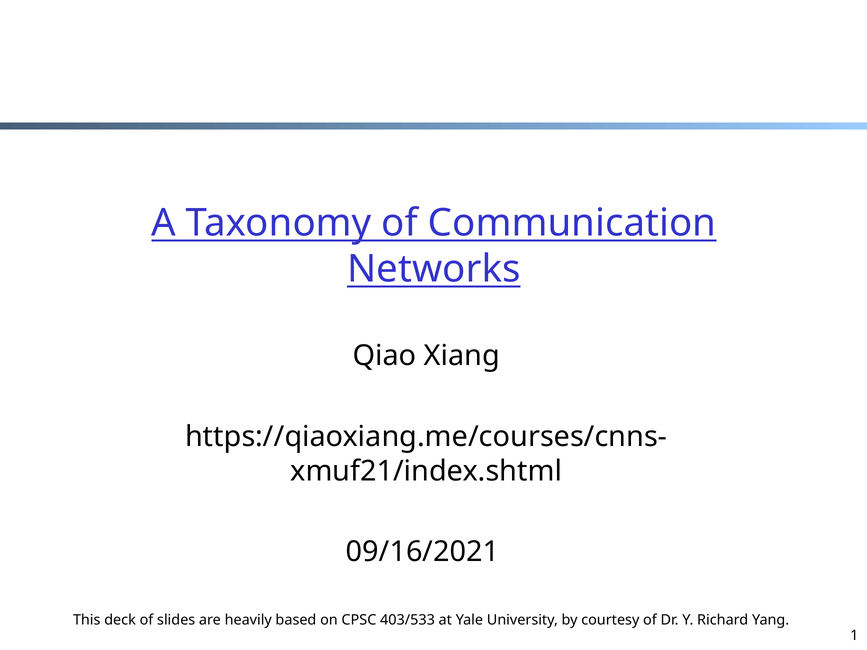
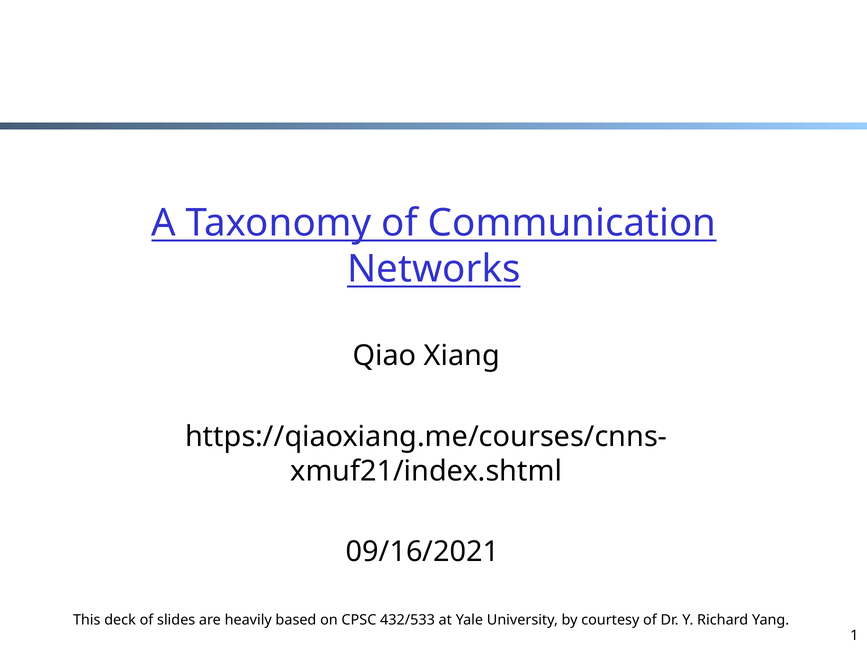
403/533: 403/533 -> 432/533
